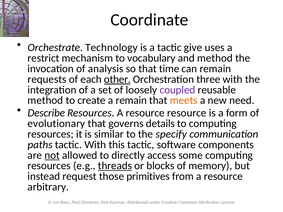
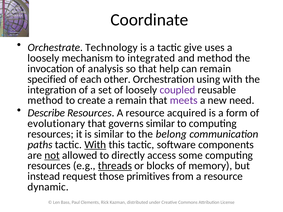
restrict at (43, 58): restrict -> loosely
vocabulary: vocabulary -> integrated
time: time -> help
requests: requests -> specified
other underline: present -> none
three: three -> using
meets colour: orange -> purple
resource resource: resource -> acquired
governs details: details -> similar
specify: specify -> belong
With at (95, 145) underline: none -> present
arbitrary: arbitrary -> dynamic
